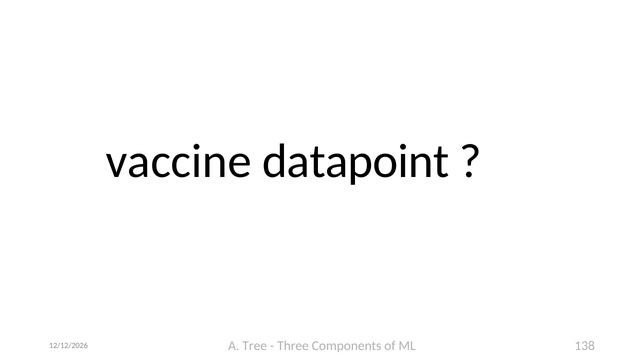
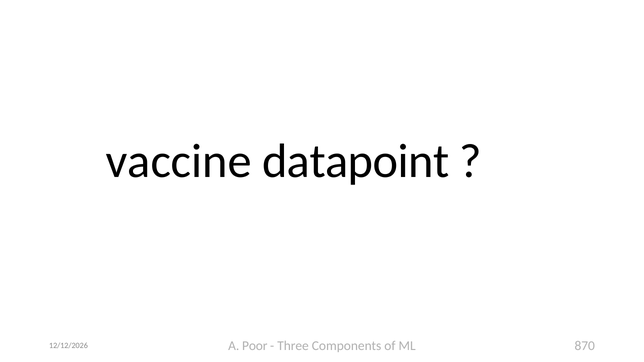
Tree: Tree -> Poor
138: 138 -> 870
